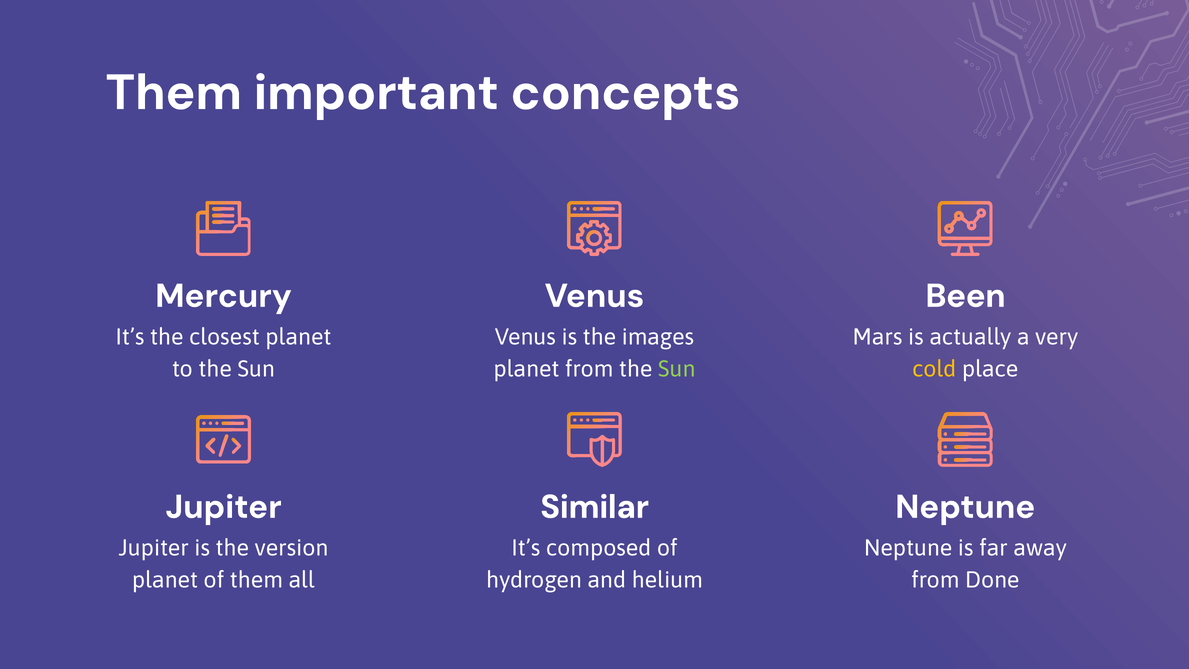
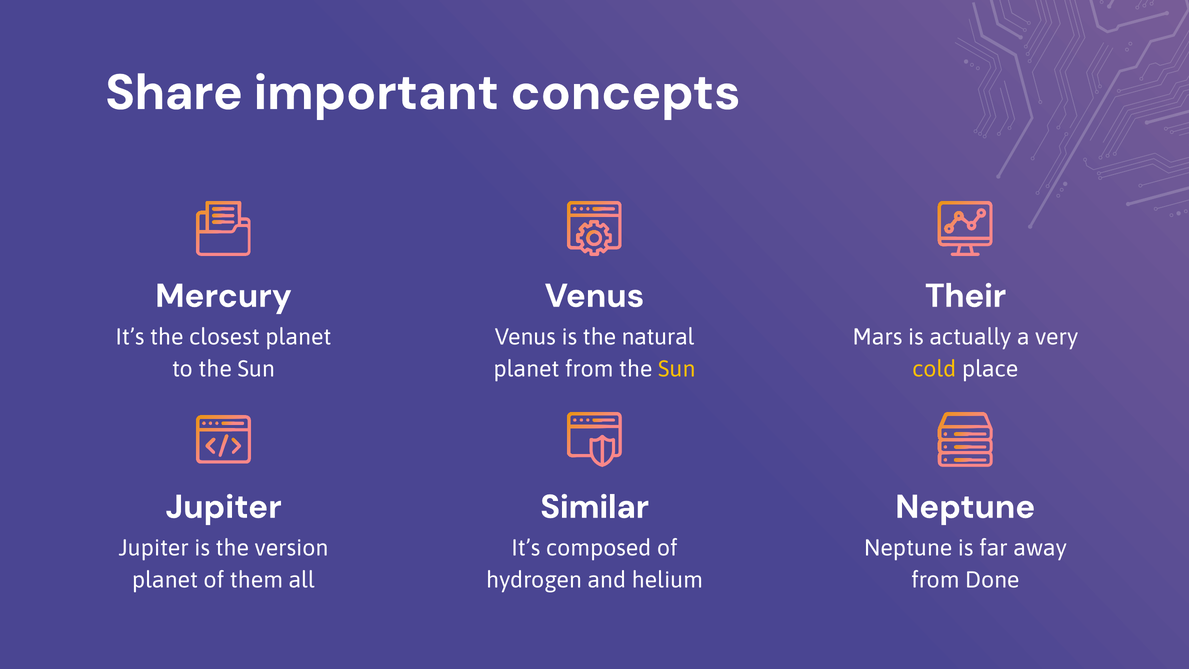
Them at (174, 93): Them -> Share
Been: Been -> Their
images: images -> natural
Sun at (677, 369) colour: light green -> yellow
